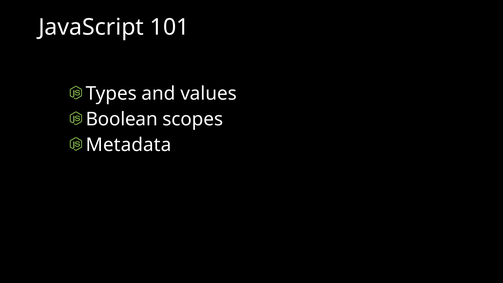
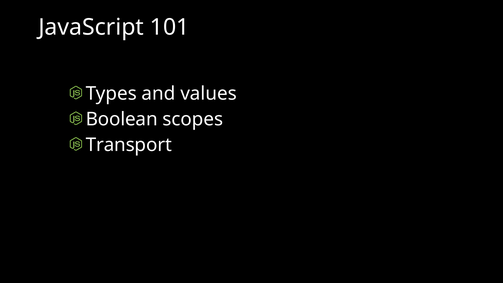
Metadata: Metadata -> Transport
